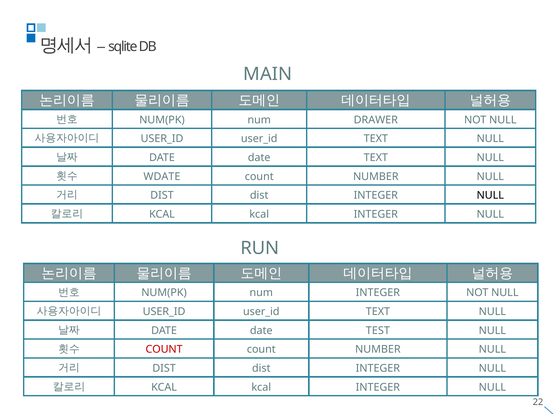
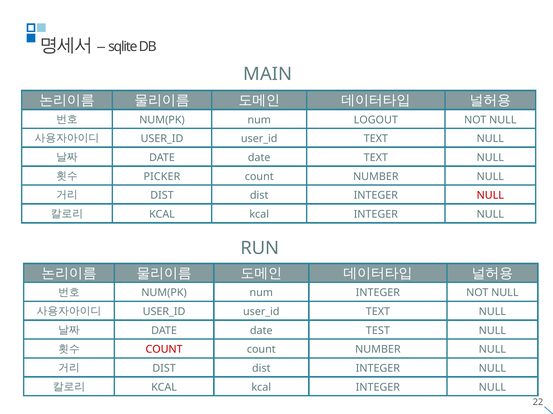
DRAWER: DRAWER -> LOGOUT
WDATE: WDATE -> PICKER
NULL at (490, 196) colour: black -> red
